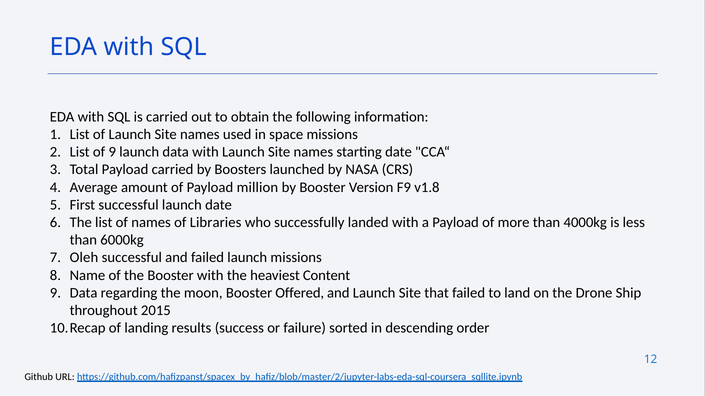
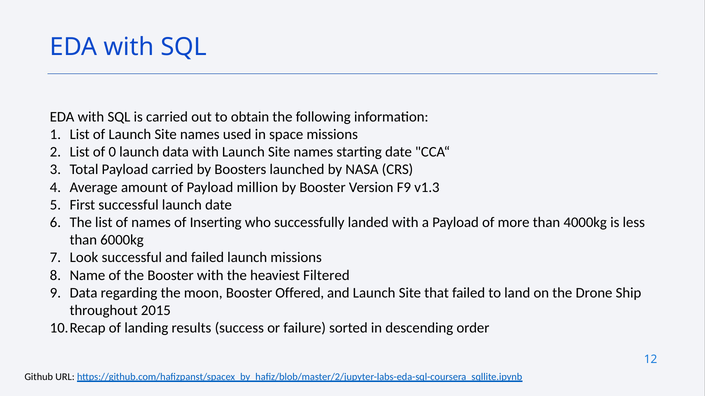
of 9: 9 -> 0
v1.8: v1.8 -> v1.3
Libraries: Libraries -> Inserting
Oleh: Oleh -> Look
Content: Content -> Filtered
